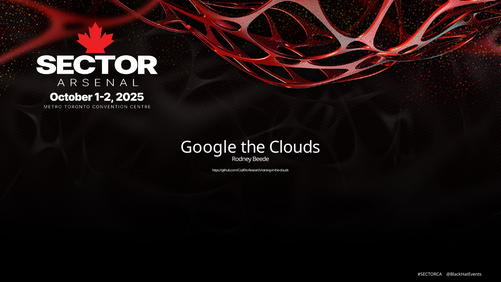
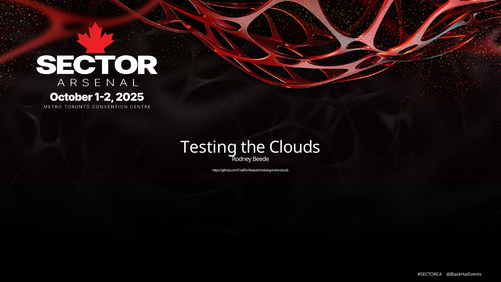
Google: Google -> Testing
